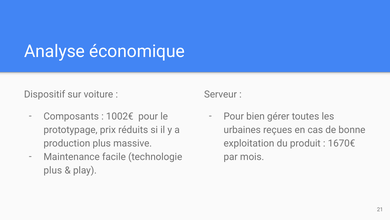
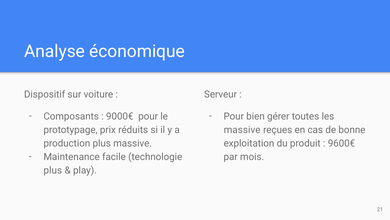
1002€: 1002€ -> 9000€
urbaines at (242, 130): urbaines -> massive
1670€: 1670€ -> 9600€
